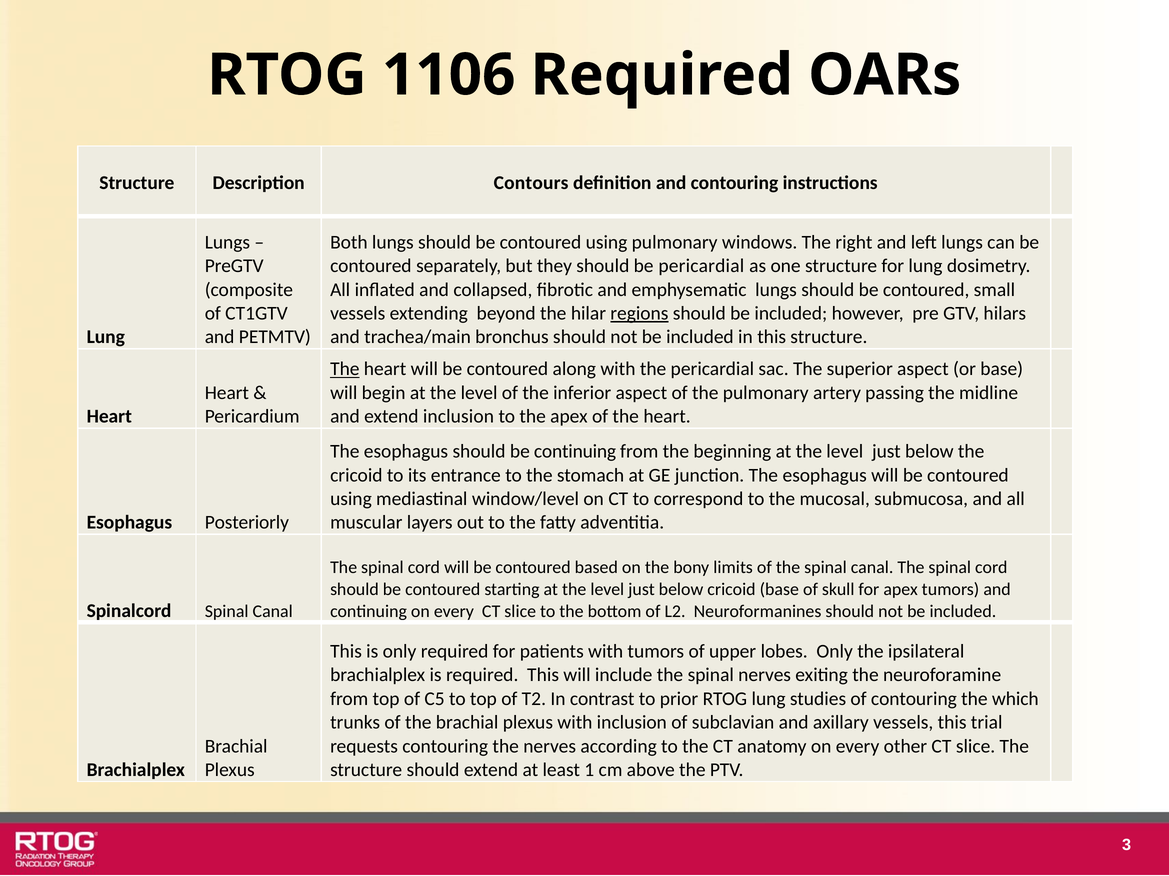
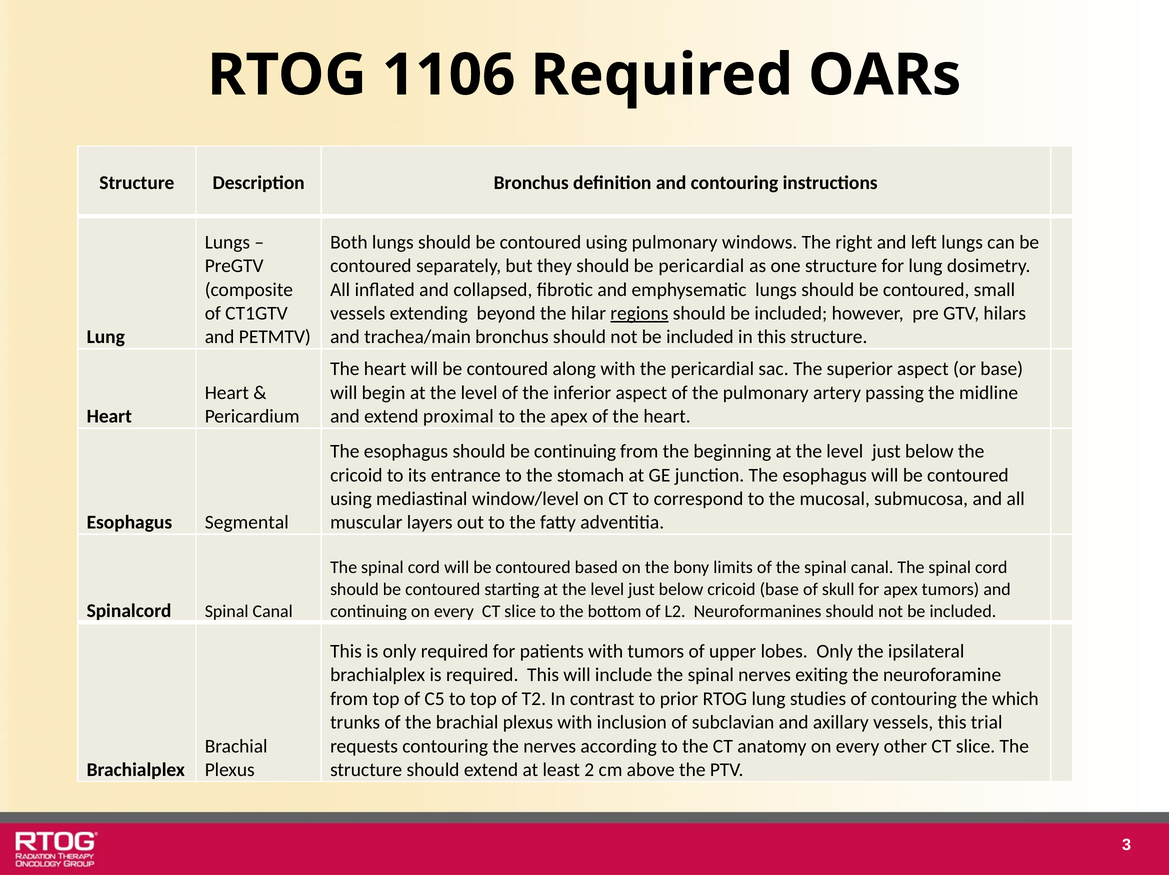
Description Contours: Contours -> Bronchus
The at (345, 369) underline: present -> none
extend inclusion: inclusion -> proximal
Posteriorly: Posteriorly -> Segmental
1: 1 -> 2
